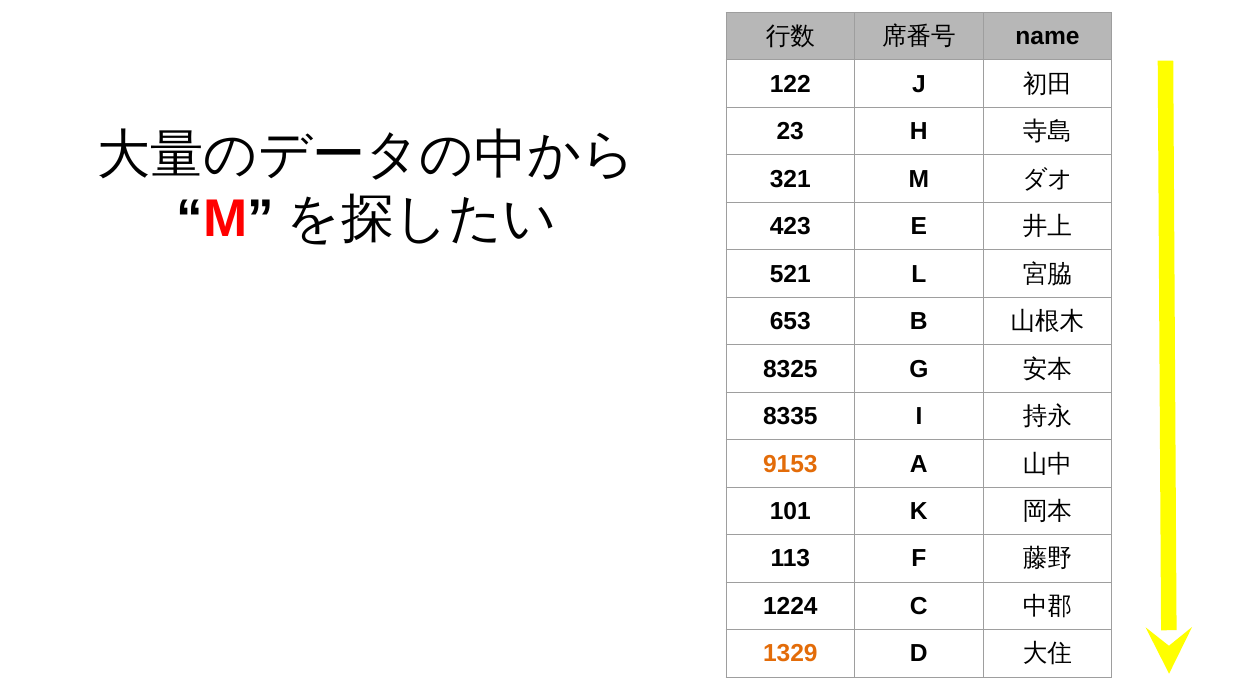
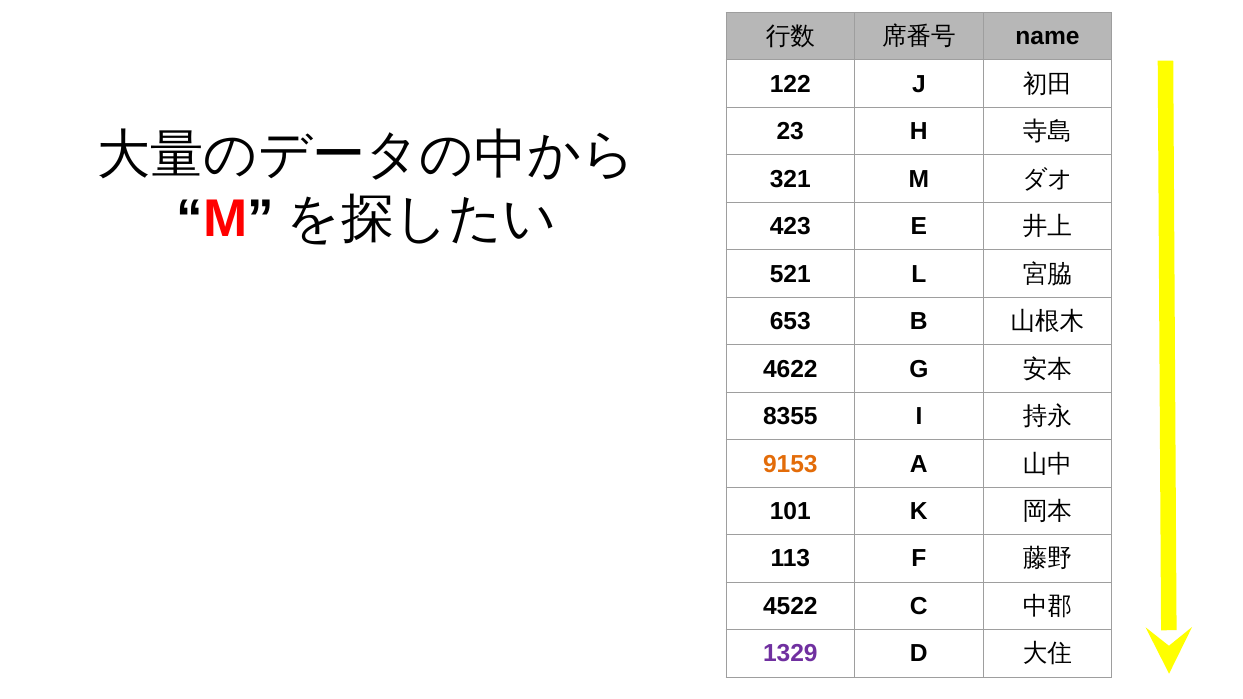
8325: 8325 -> 4622
8335: 8335 -> 8355
1224: 1224 -> 4522
1329 colour: orange -> purple
